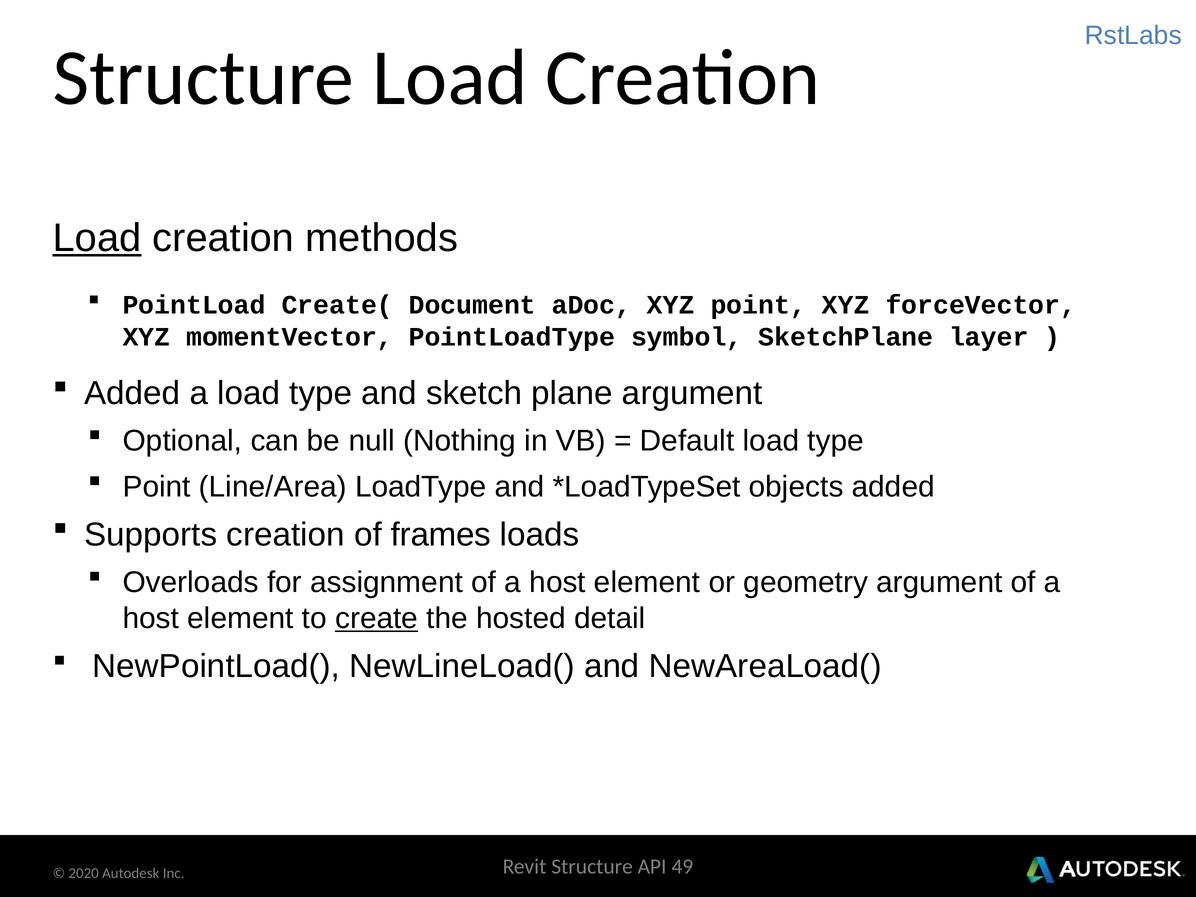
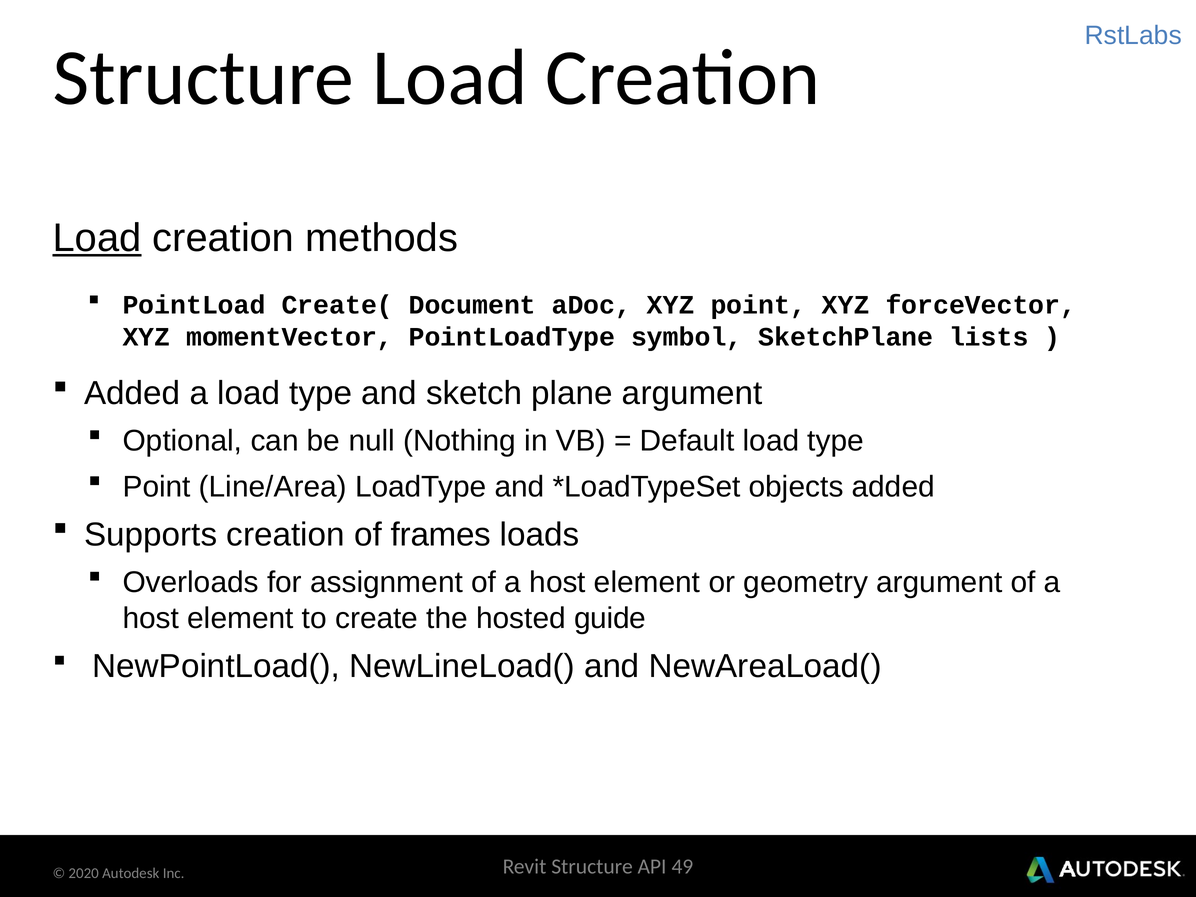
layer: layer -> lists
create underline: present -> none
detail: detail -> guide
